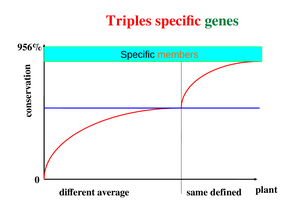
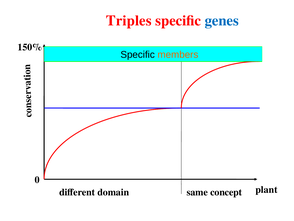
genes colour: green -> blue
956%: 956% -> 150%
average: average -> domain
defined: defined -> concept
